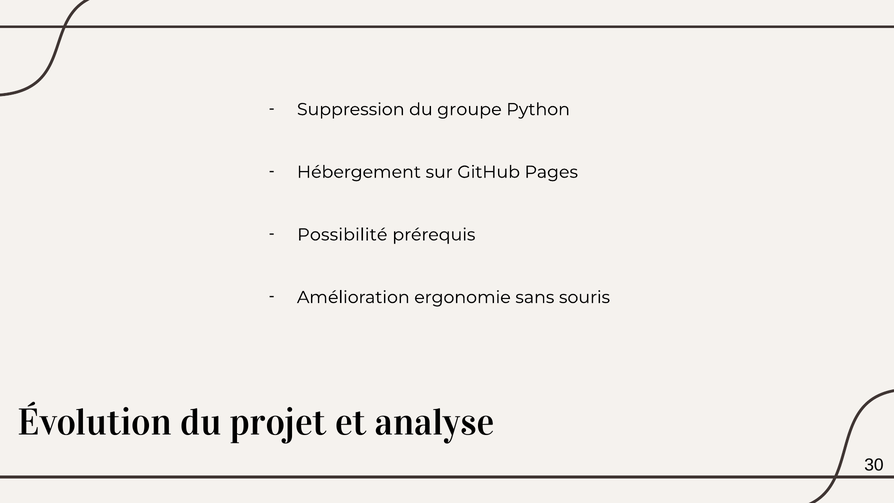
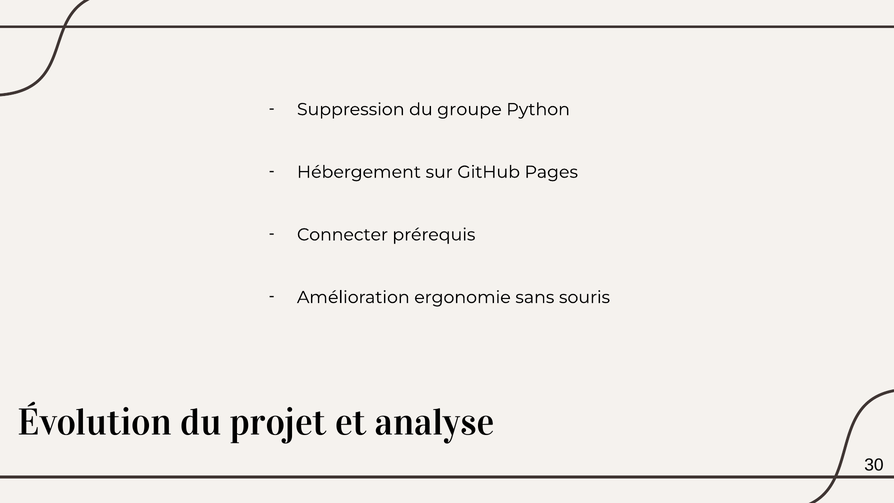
Possibilité: Possibilité -> Connecter
